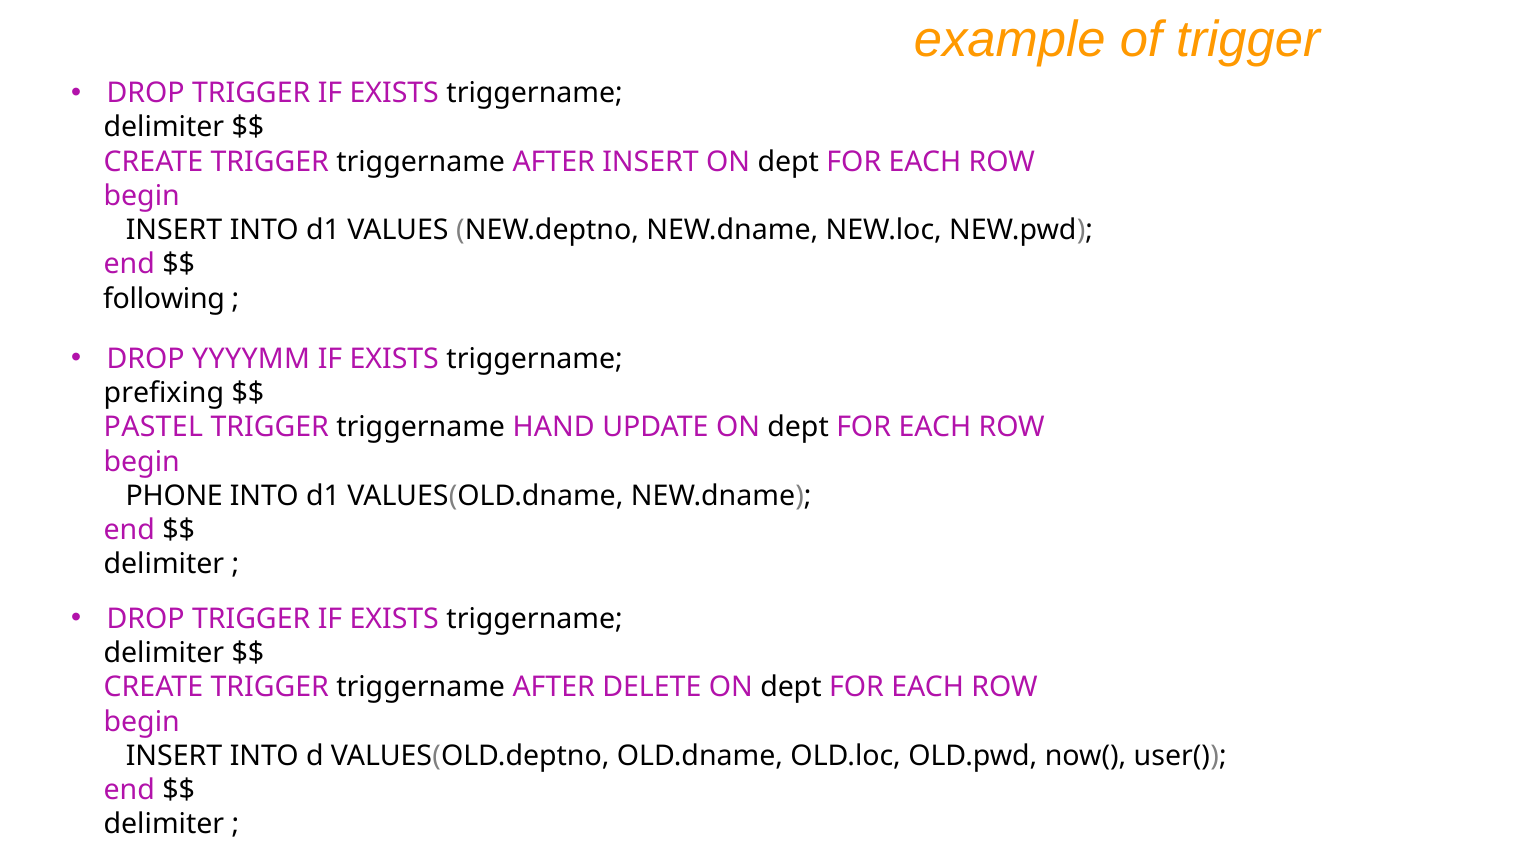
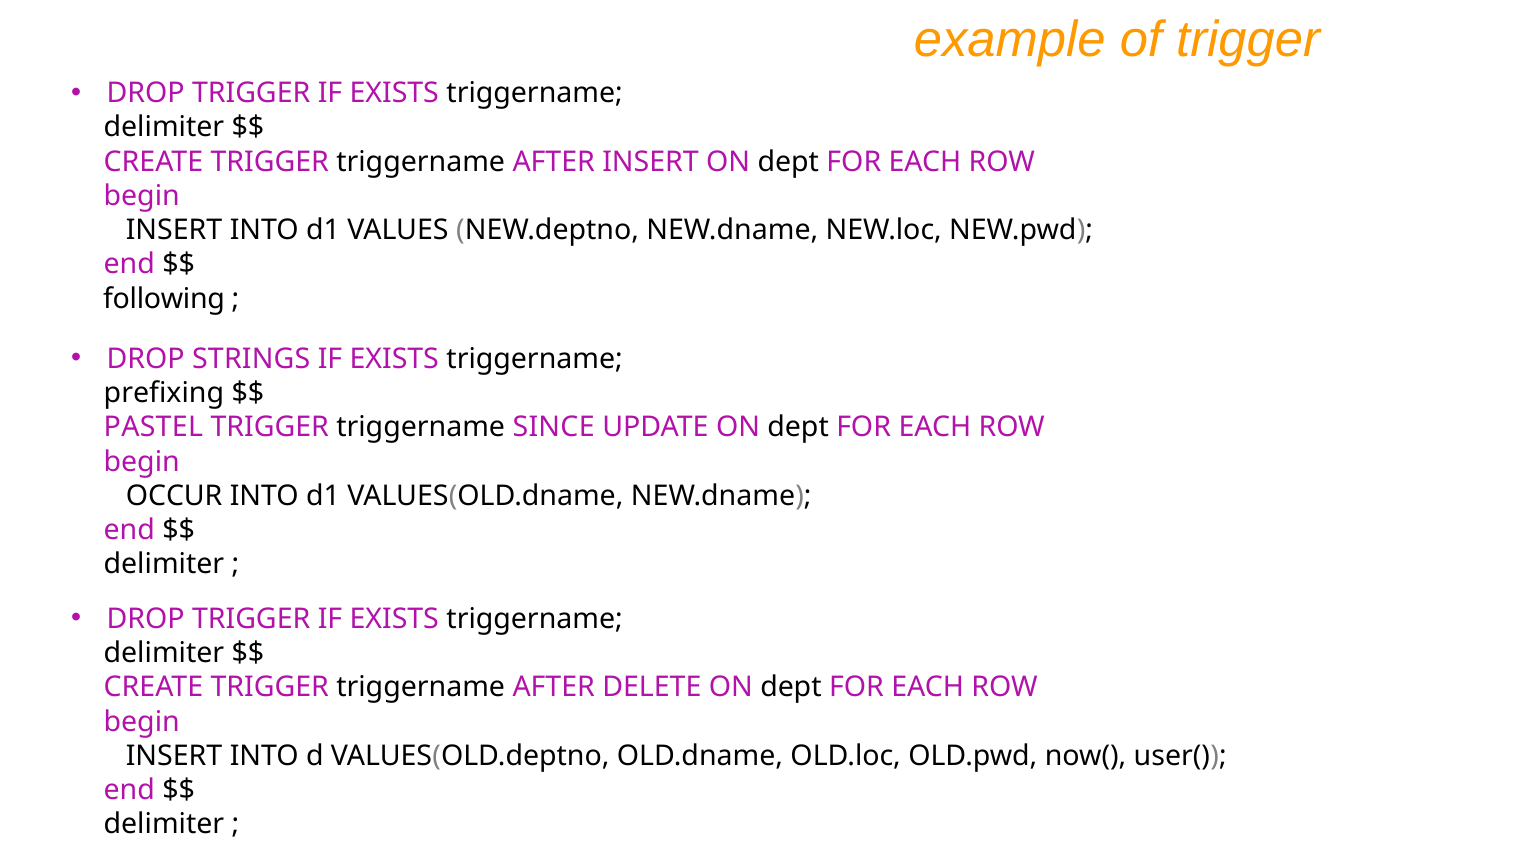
YYYYMM: YYYYMM -> STRINGS
HAND: HAND -> SINCE
PHONE: PHONE -> OCCUR
